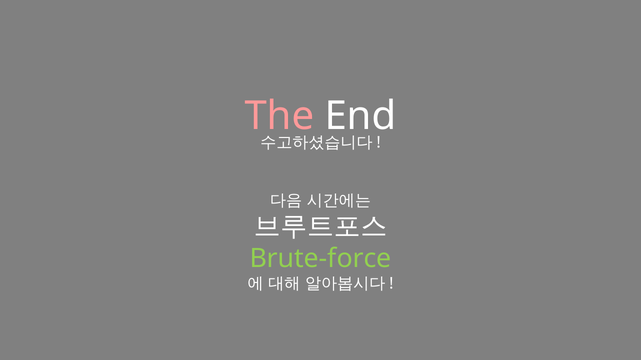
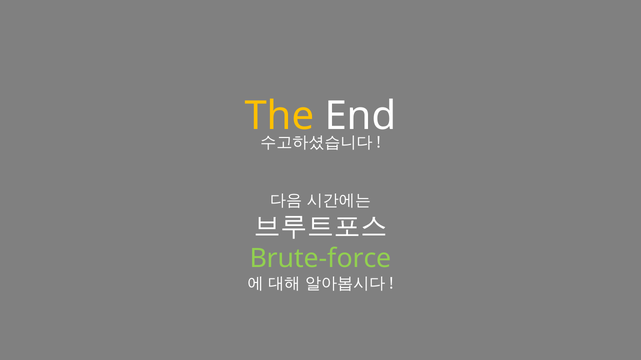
The colour: pink -> yellow
